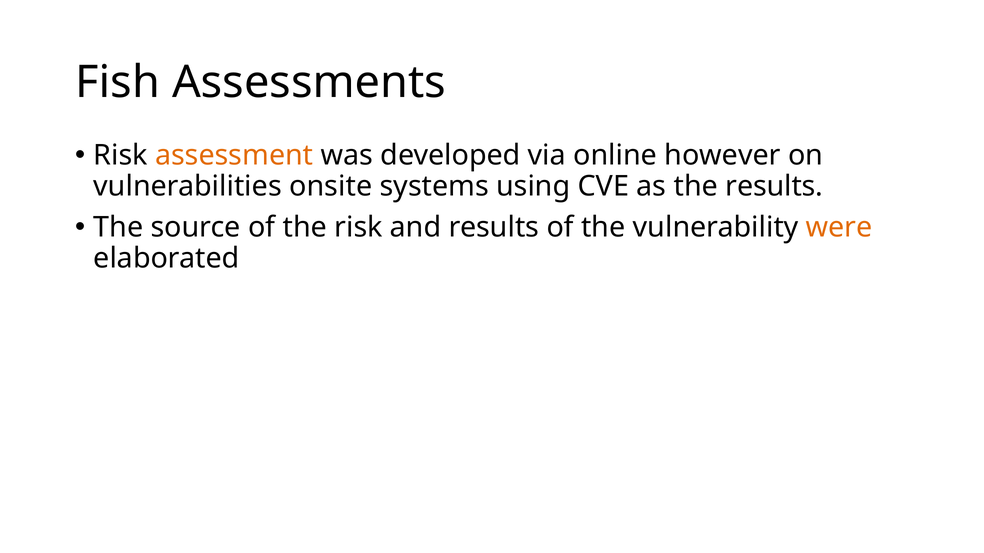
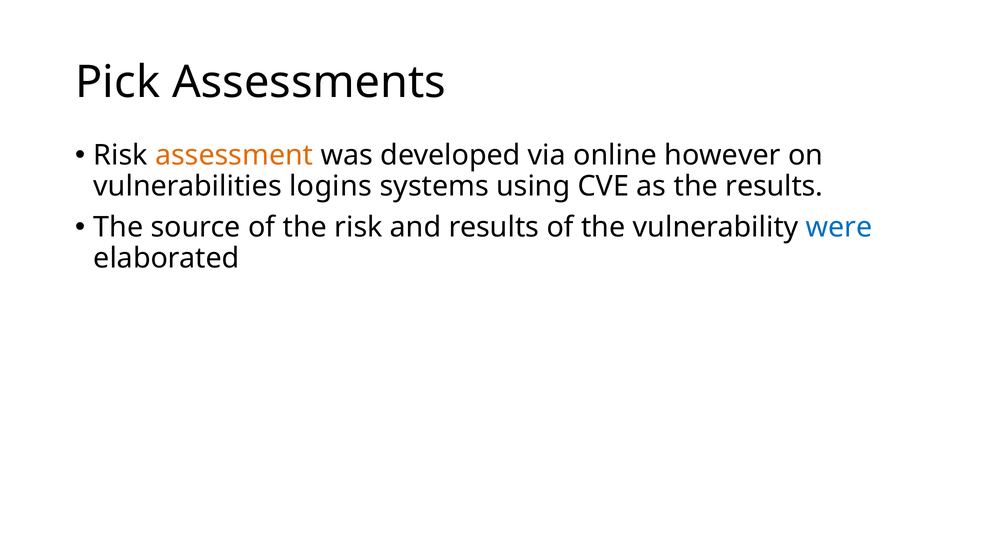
Fish: Fish -> Pick
onsite: onsite -> logins
were colour: orange -> blue
